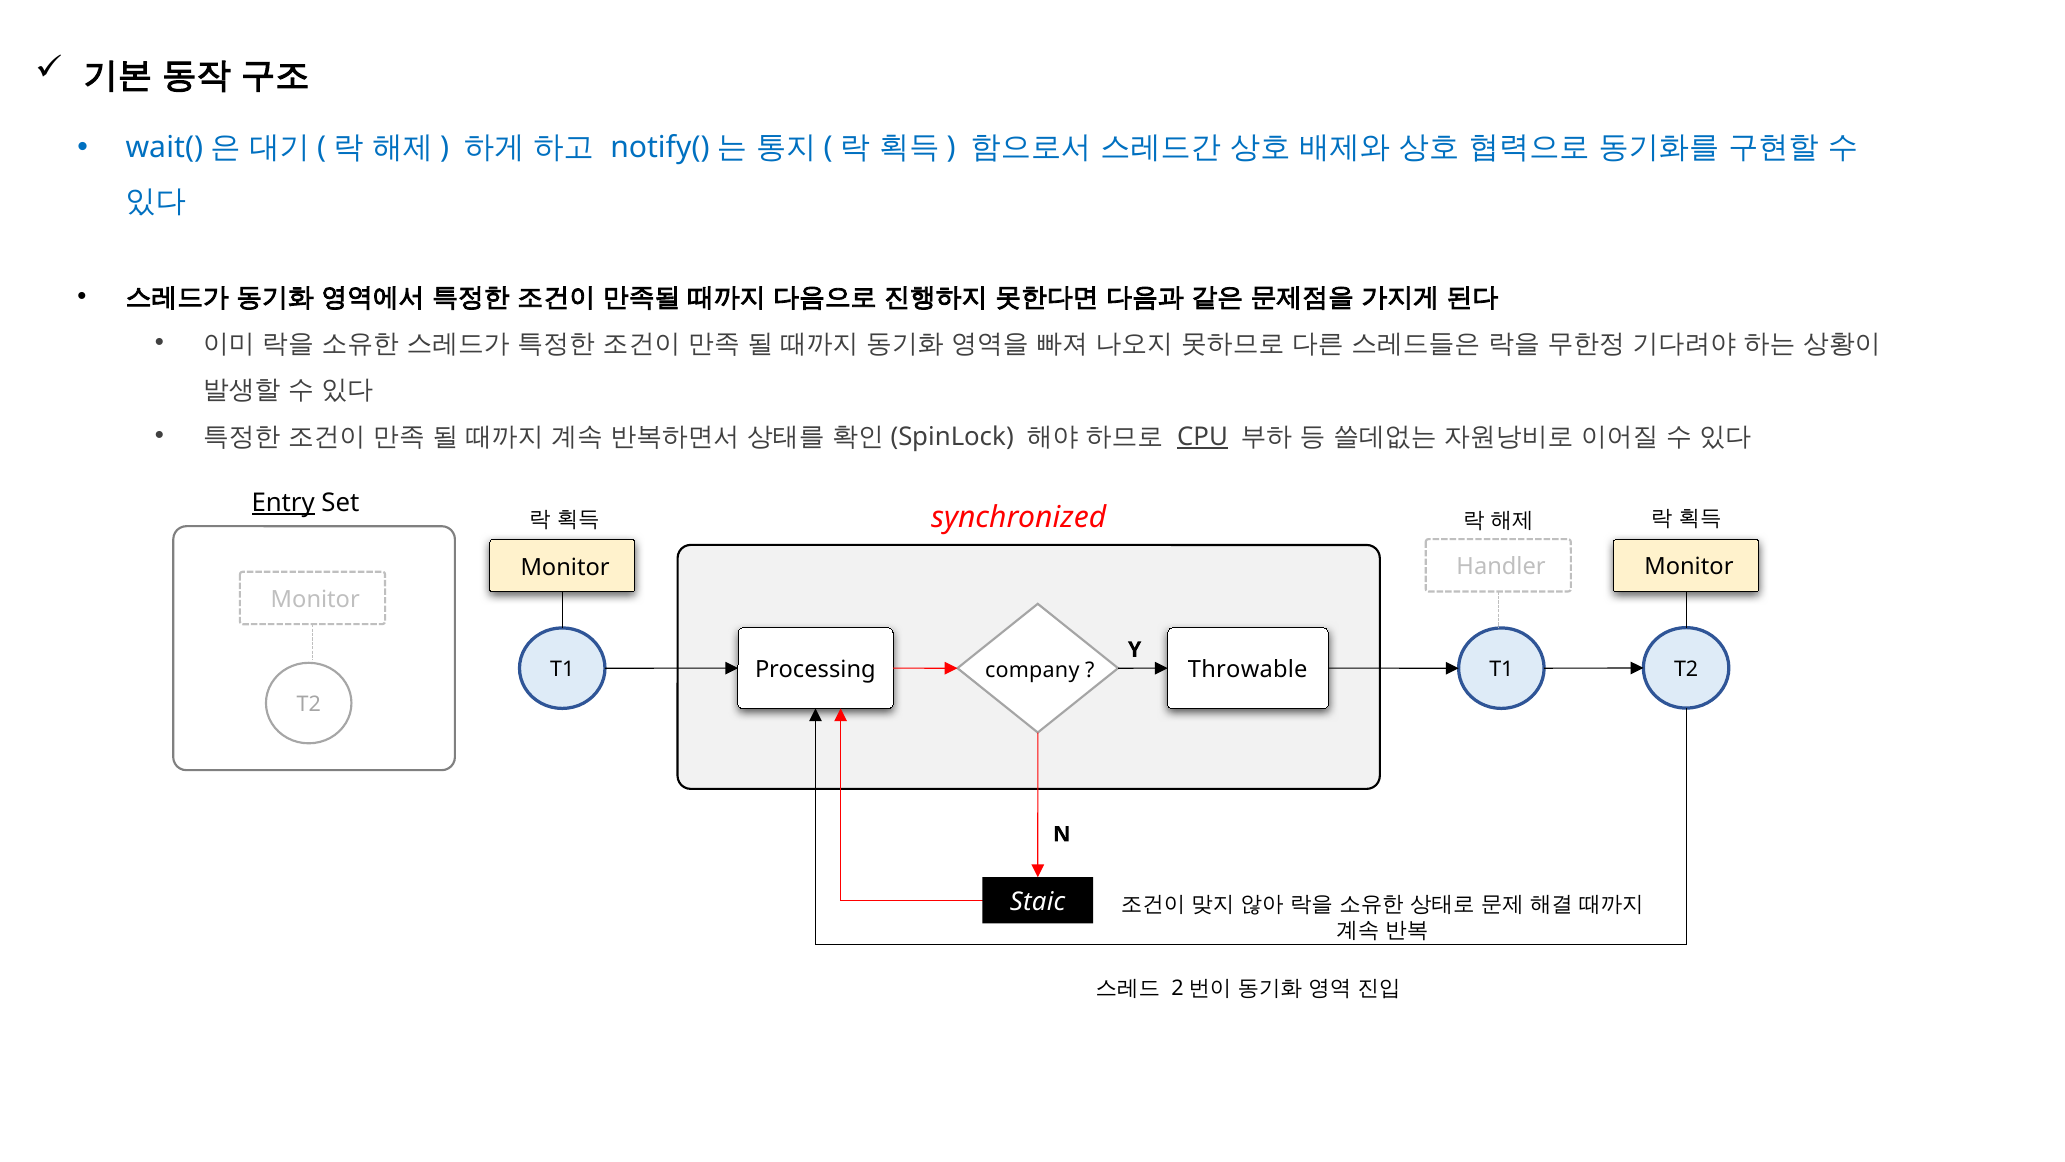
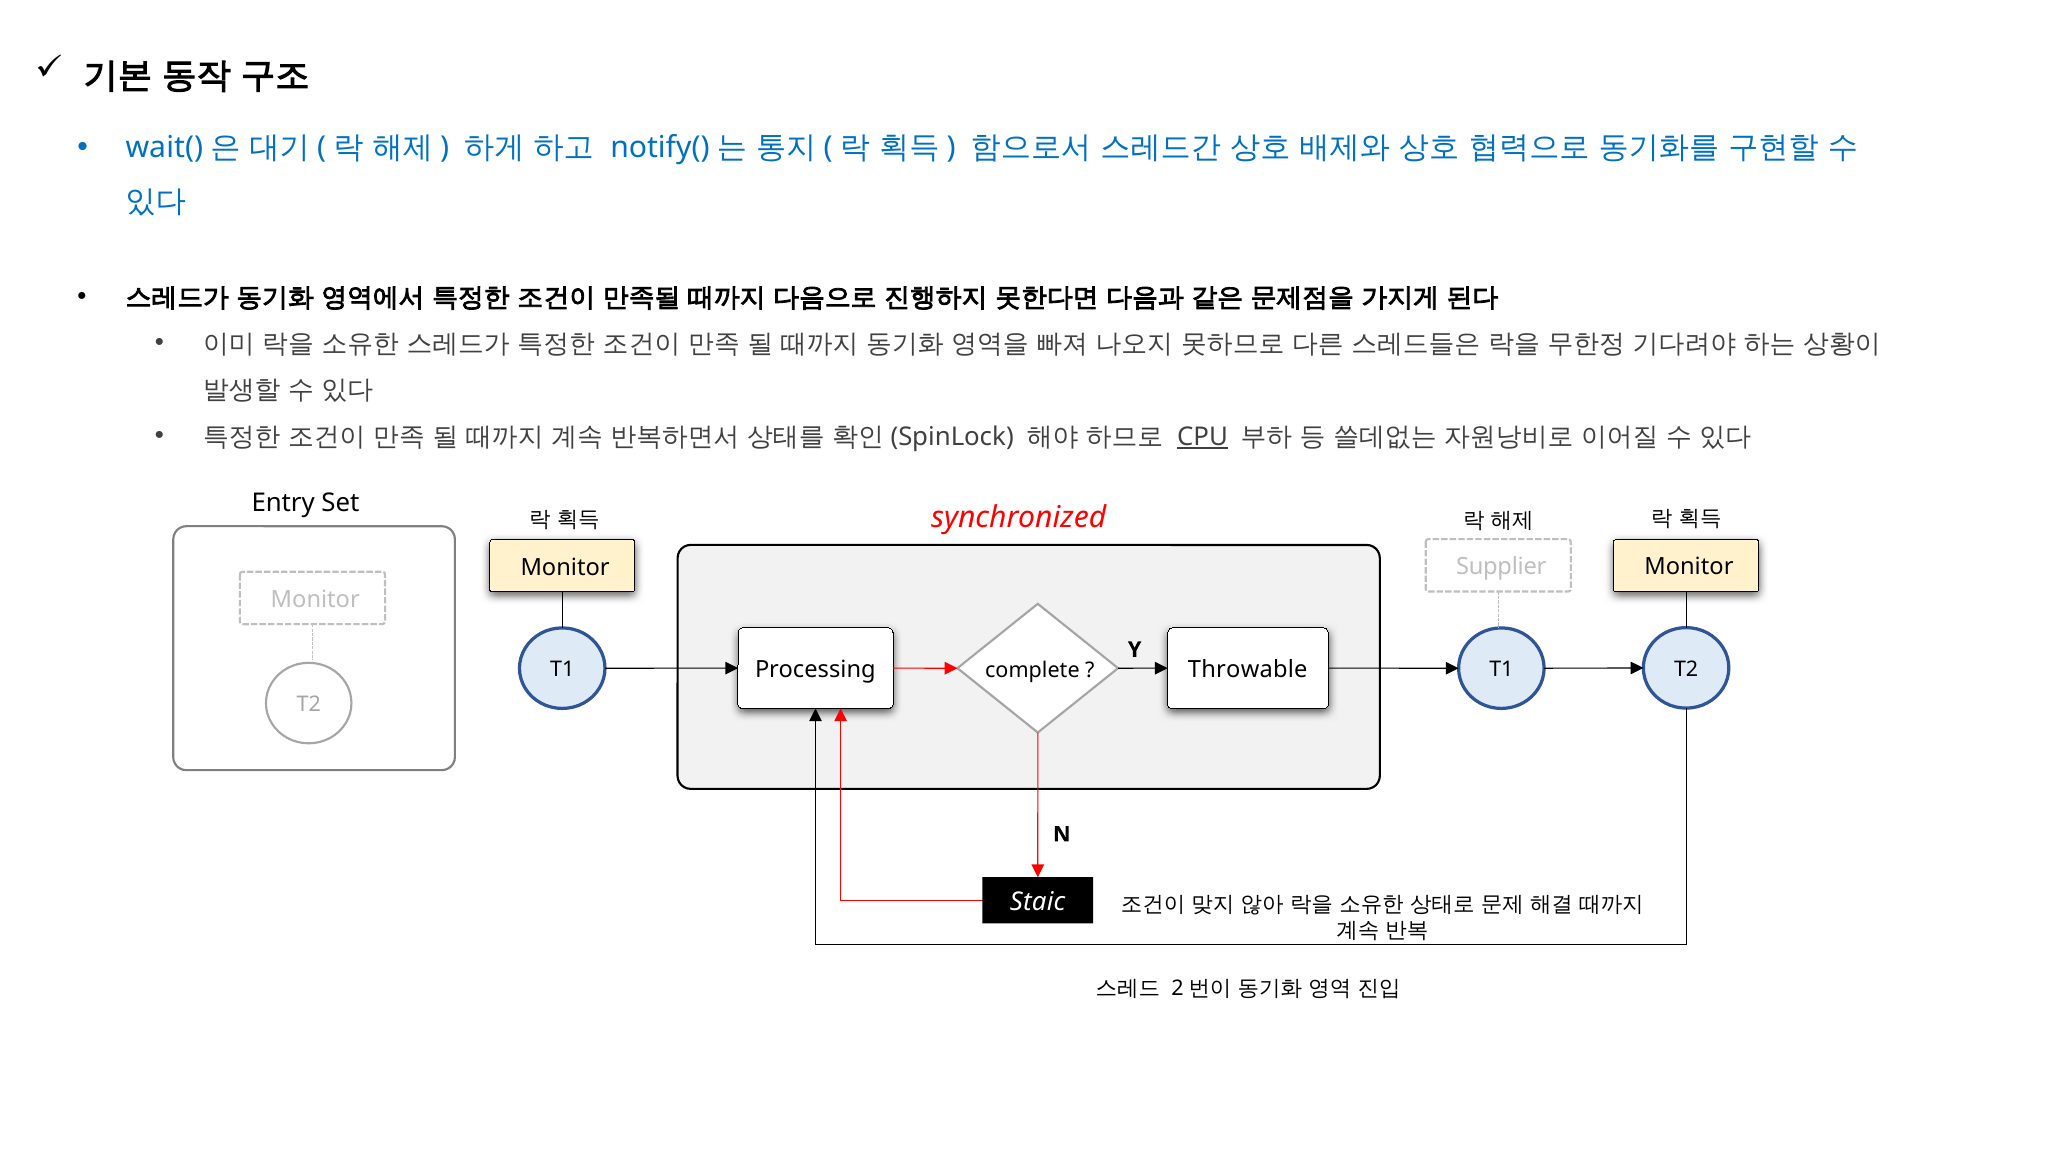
Entry underline: present -> none
Handler: Handler -> Supplier
company: company -> complete
